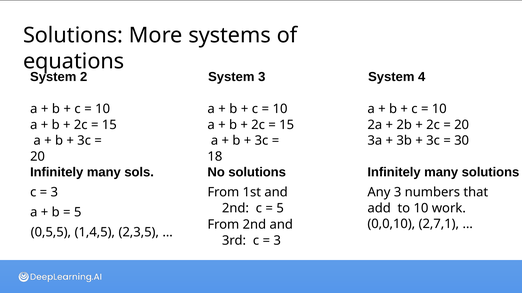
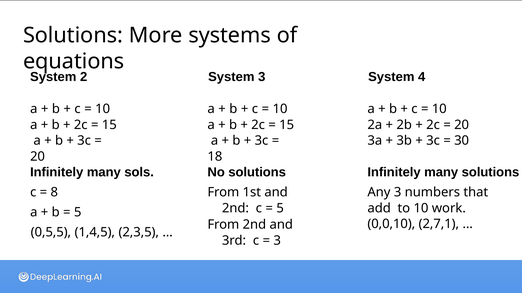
3 at (54, 193): 3 -> 8
